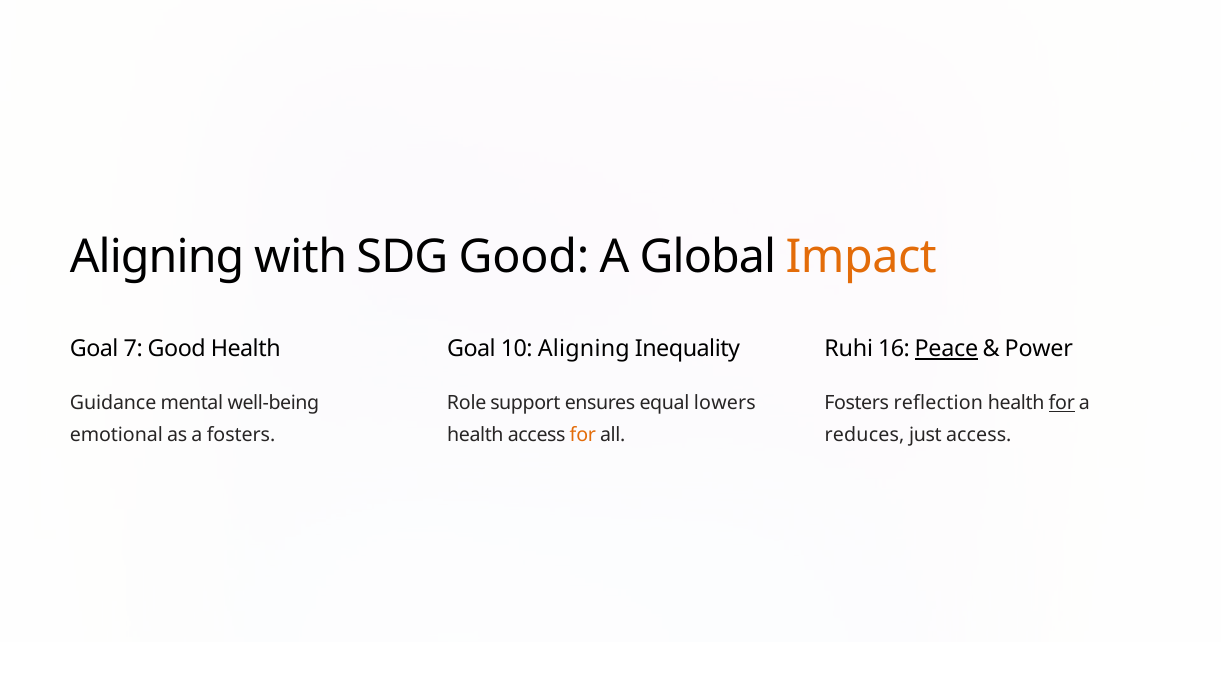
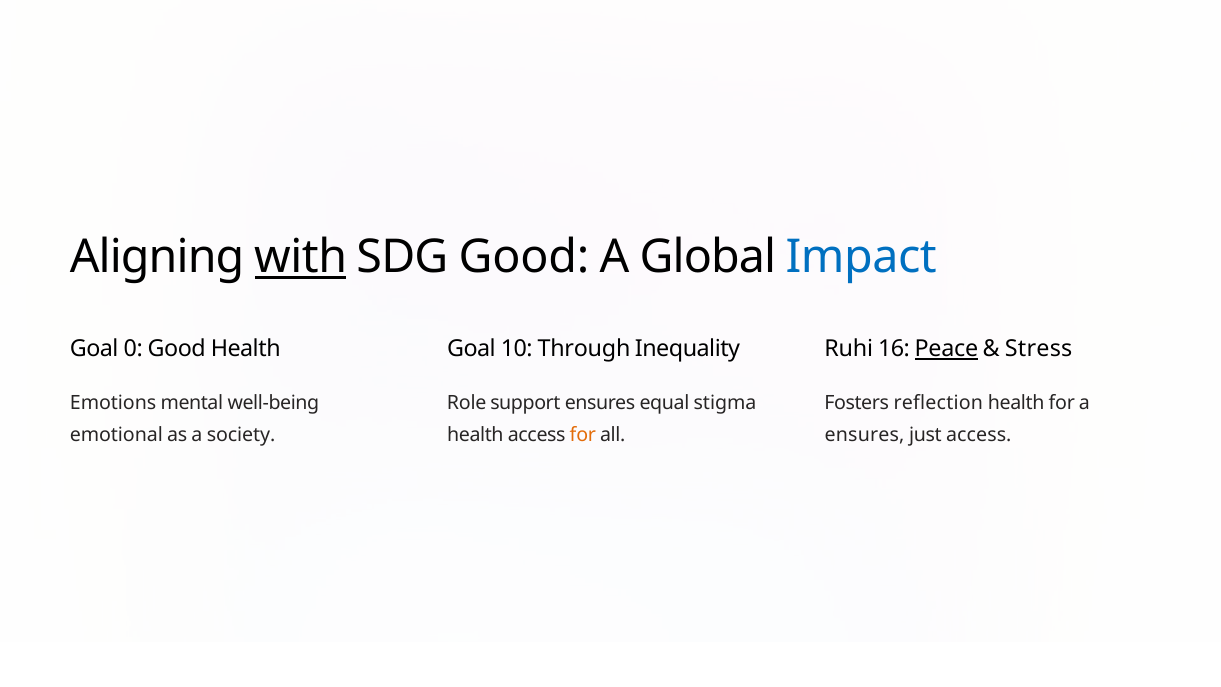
with underline: none -> present
Impact colour: orange -> blue
7: 7 -> 0
10 Aligning: Aligning -> Through
Power: Power -> Stress
Guidance: Guidance -> Emotions
lowers: lowers -> stigma
for at (1062, 403) underline: present -> none
a fosters: fosters -> society
reduces at (865, 435): reduces -> ensures
